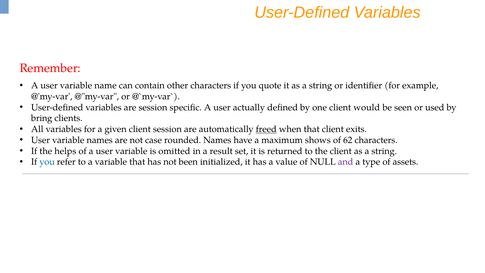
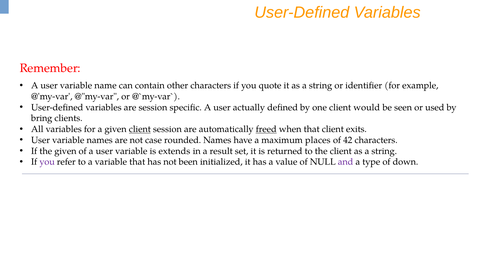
client at (140, 129) underline: none -> present
shows: shows -> places
62: 62 -> 42
the helps: helps -> given
omitted: omitted -> extends
you at (47, 162) colour: blue -> purple
assets: assets -> down
